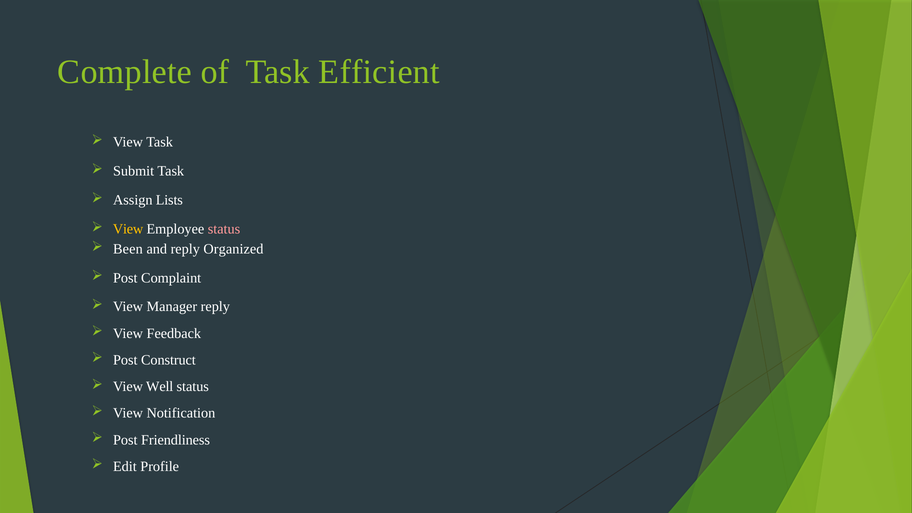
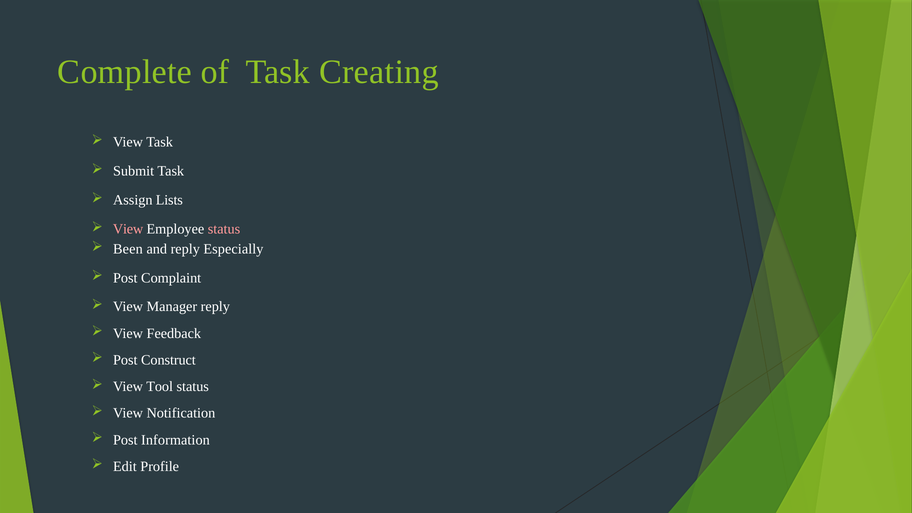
Efficient: Efficient -> Creating
View at (128, 229) colour: yellow -> pink
Organized: Organized -> Especially
Well: Well -> Tool
Friendliness: Friendliness -> Information
